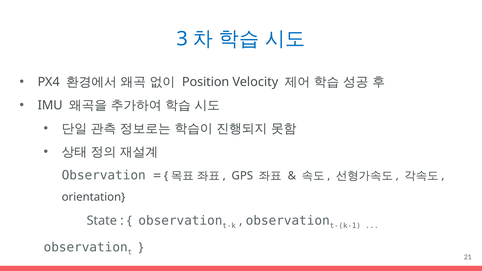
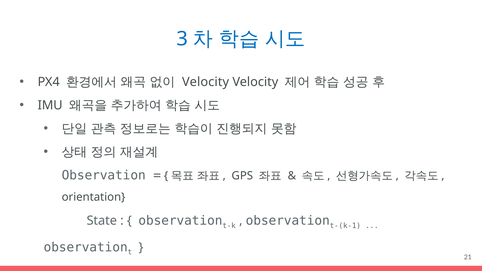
Position at (206, 82): Position -> Velocity
